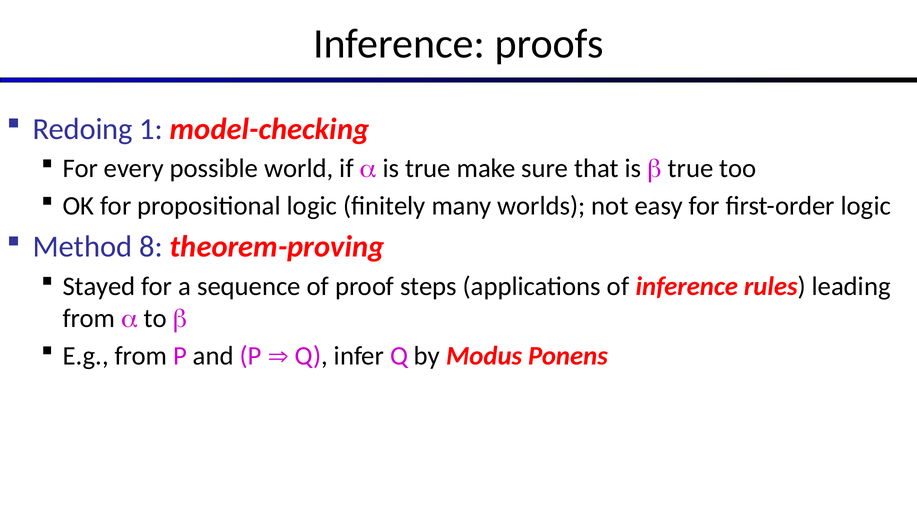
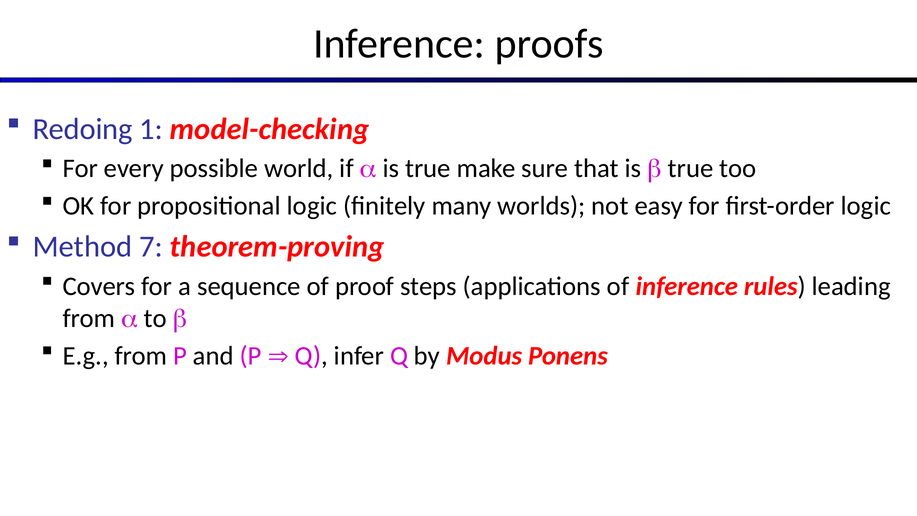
8: 8 -> 7
Stayed: Stayed -> Covers
